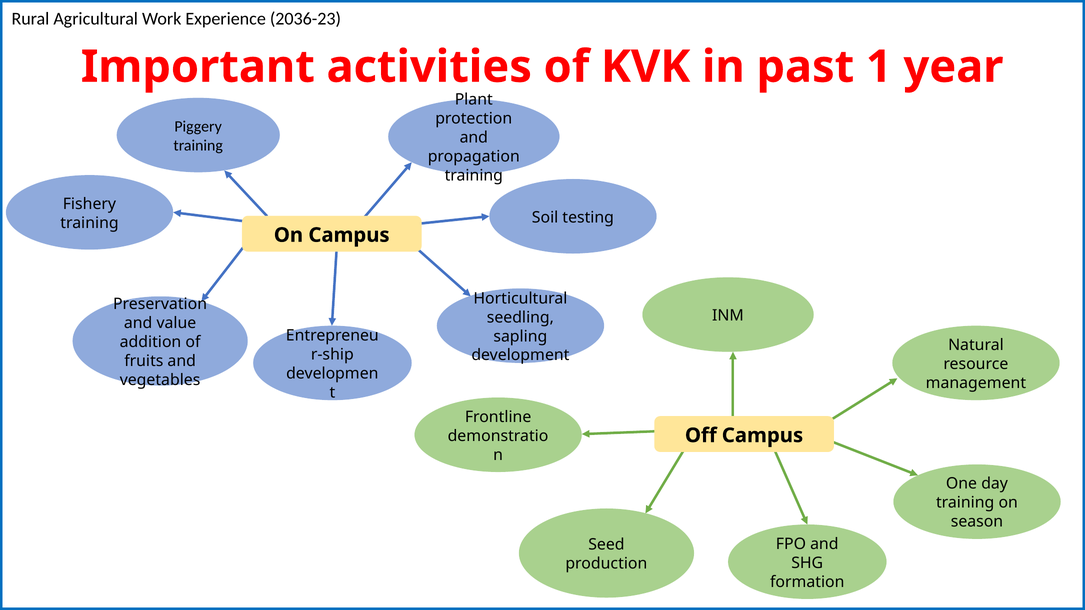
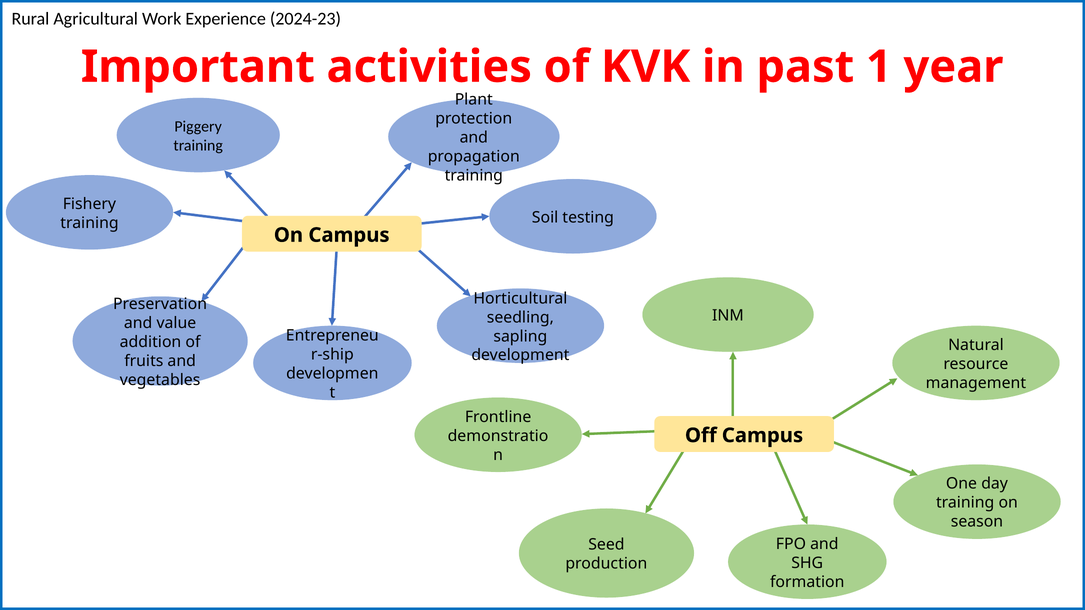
2036-23: 2036-23 -> 2024-23
